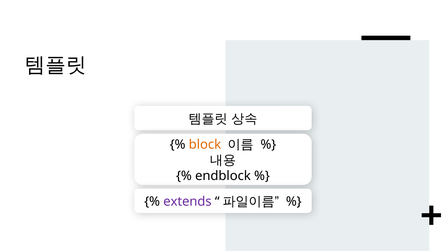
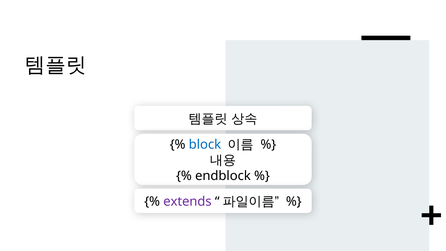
block colour: orange -> blue
